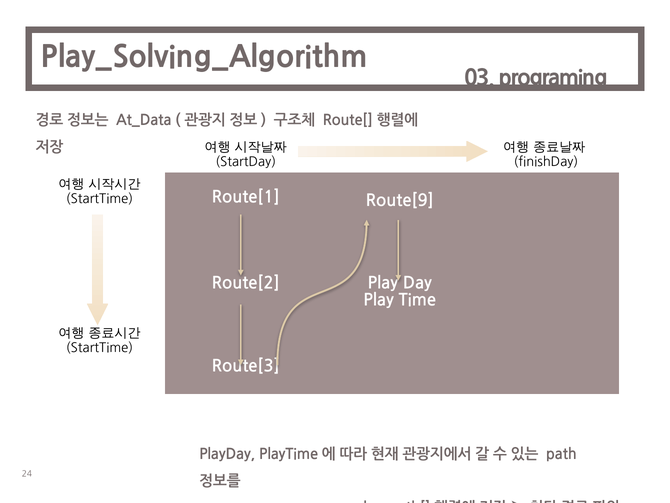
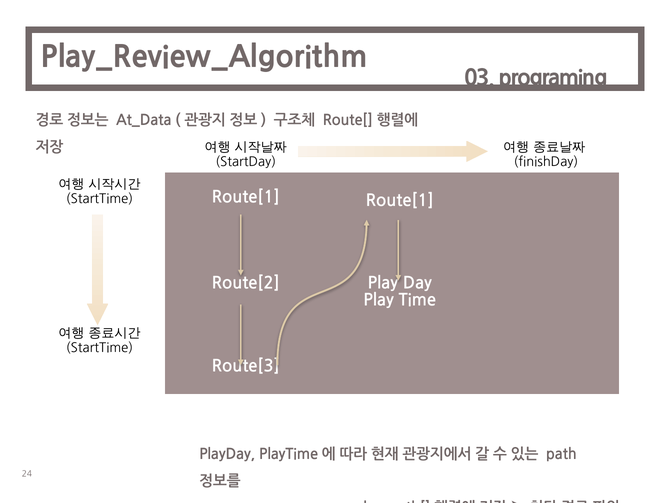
Play_Solving_Algorithm: Play_Solving_Algorithm -> Play_Review_Algorithm
Route[1 Route[9: Route[9 -> Route[1
